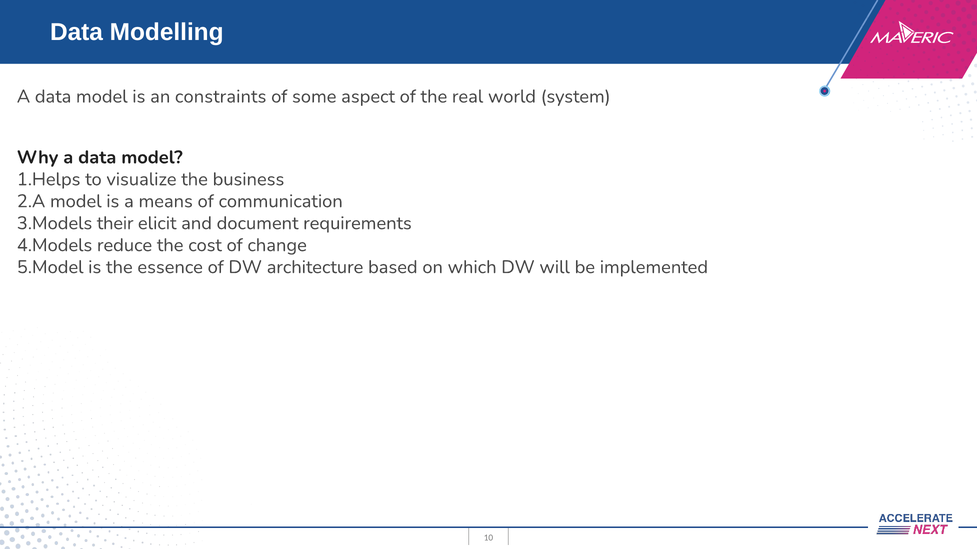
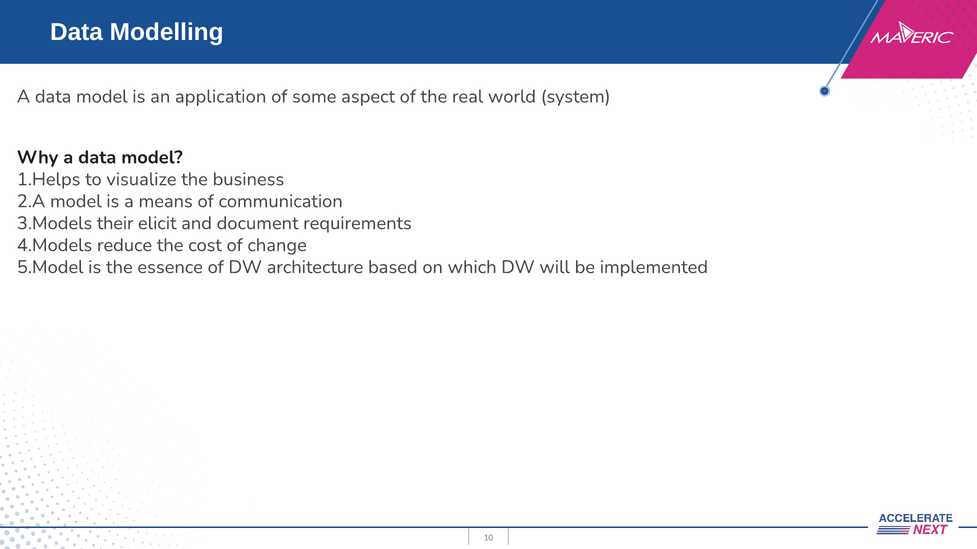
constraints: constraints -> application
